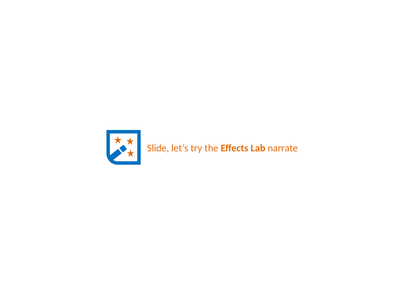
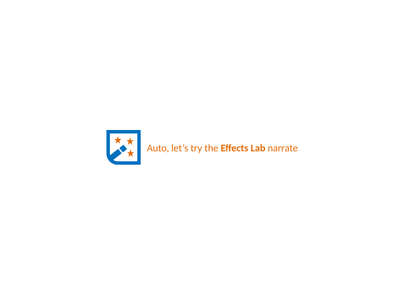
Slide: Slide -> Auto
